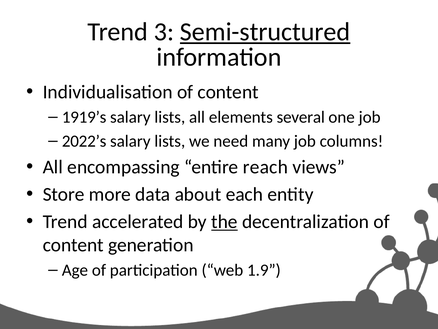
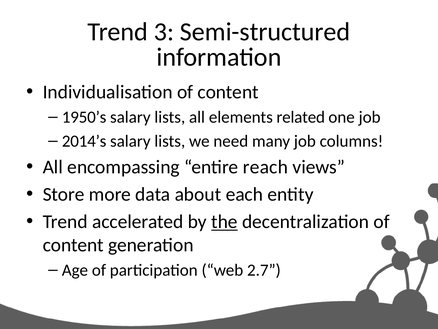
Semi-structured underline: present -> none
1919’s: 1919’s -> 1950’s
several: several -> related
2022’s: 2022’s -> 2014’s
1.9: 1.9 -> 2.7
